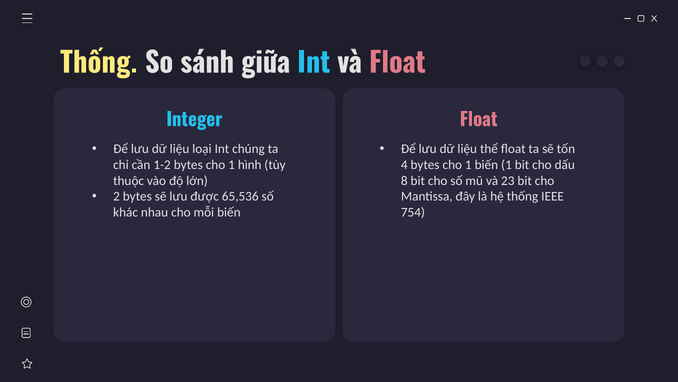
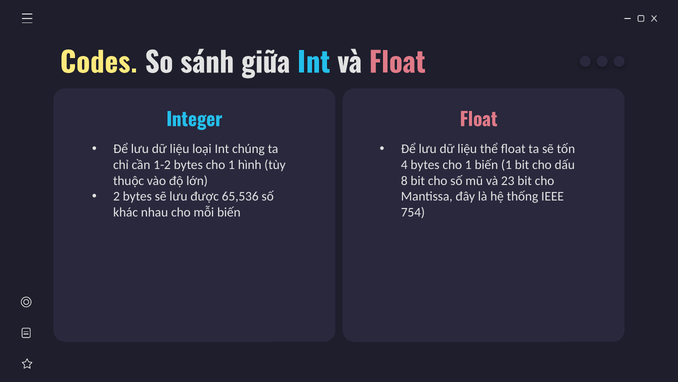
Thống at (99, 63): Thống -> Codes
